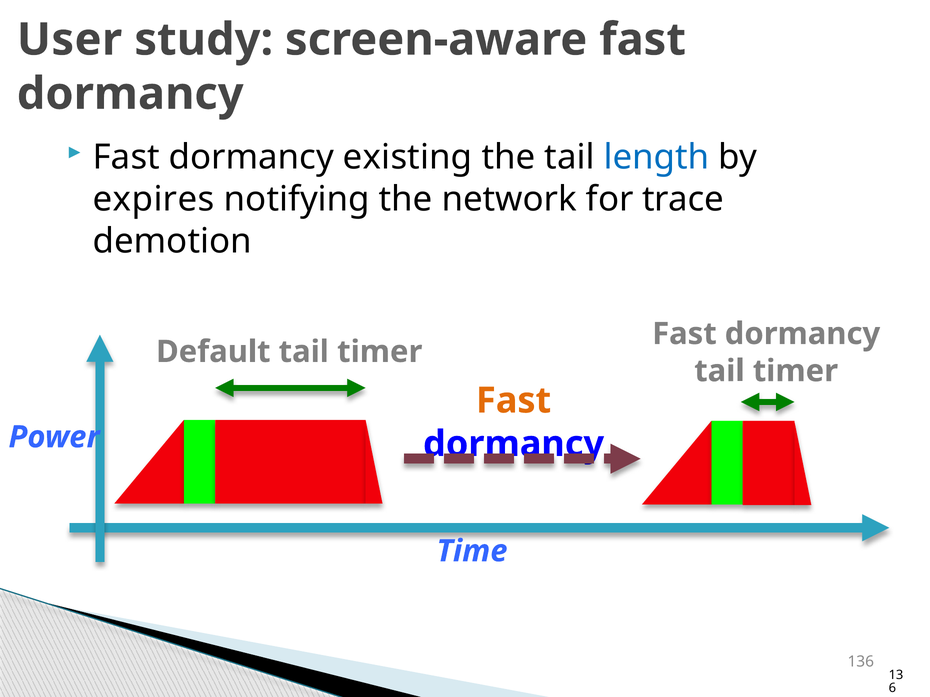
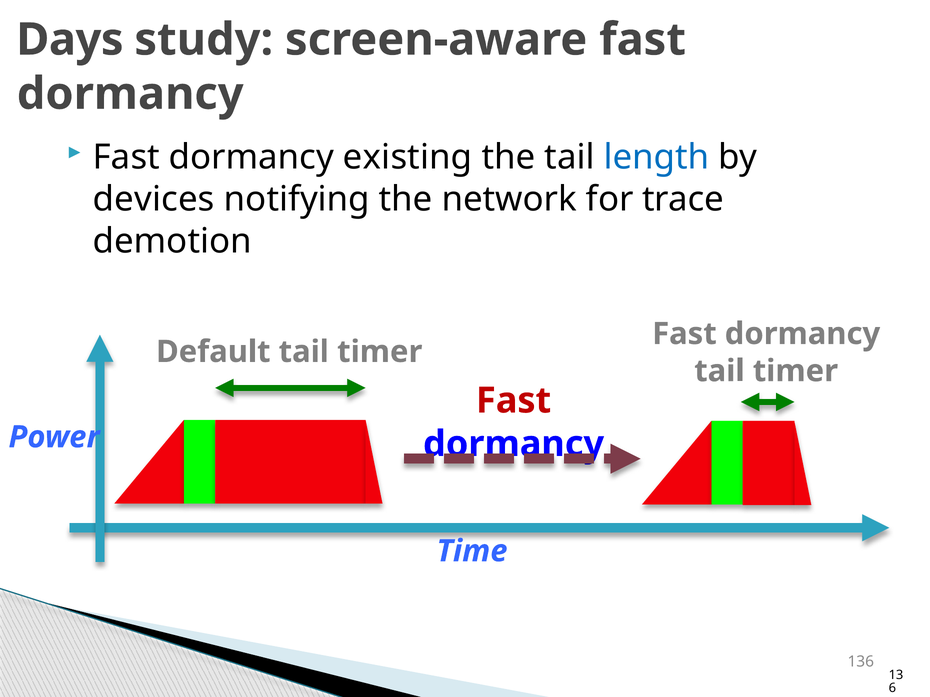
User: User -> Days
expires: expires -> devices
Fast at (514, 401) colour: orange -> red
